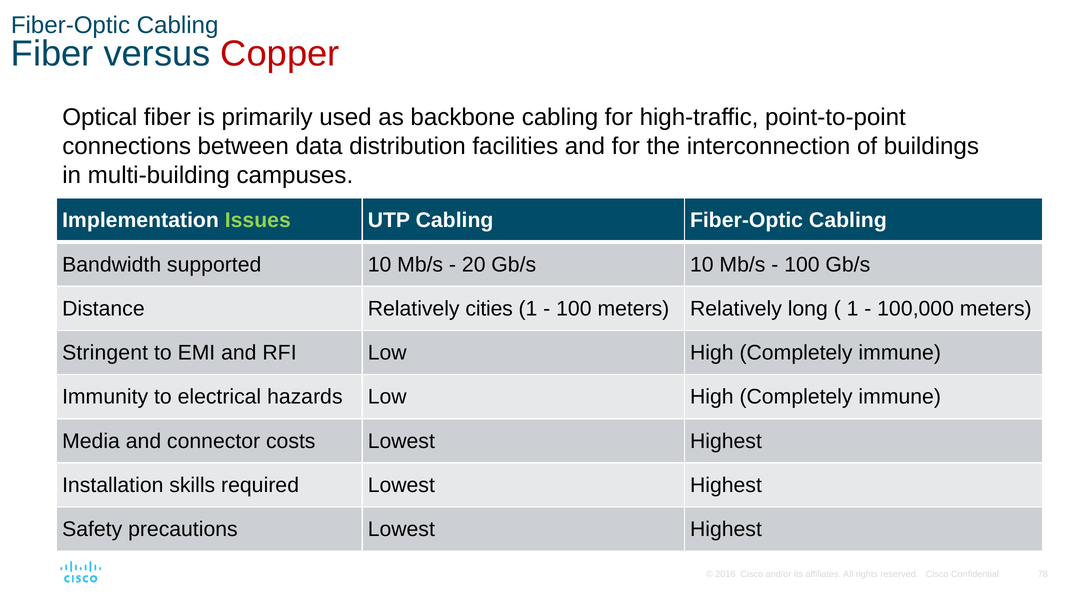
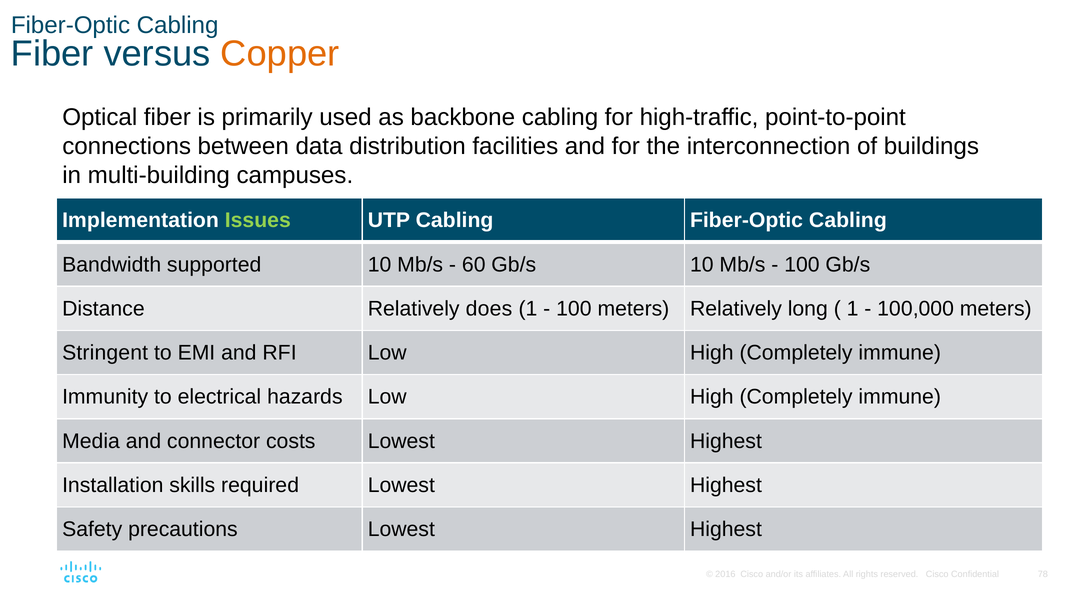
Copper colour: red -> orange
20: 20 -> 60
cities: cities -> does
